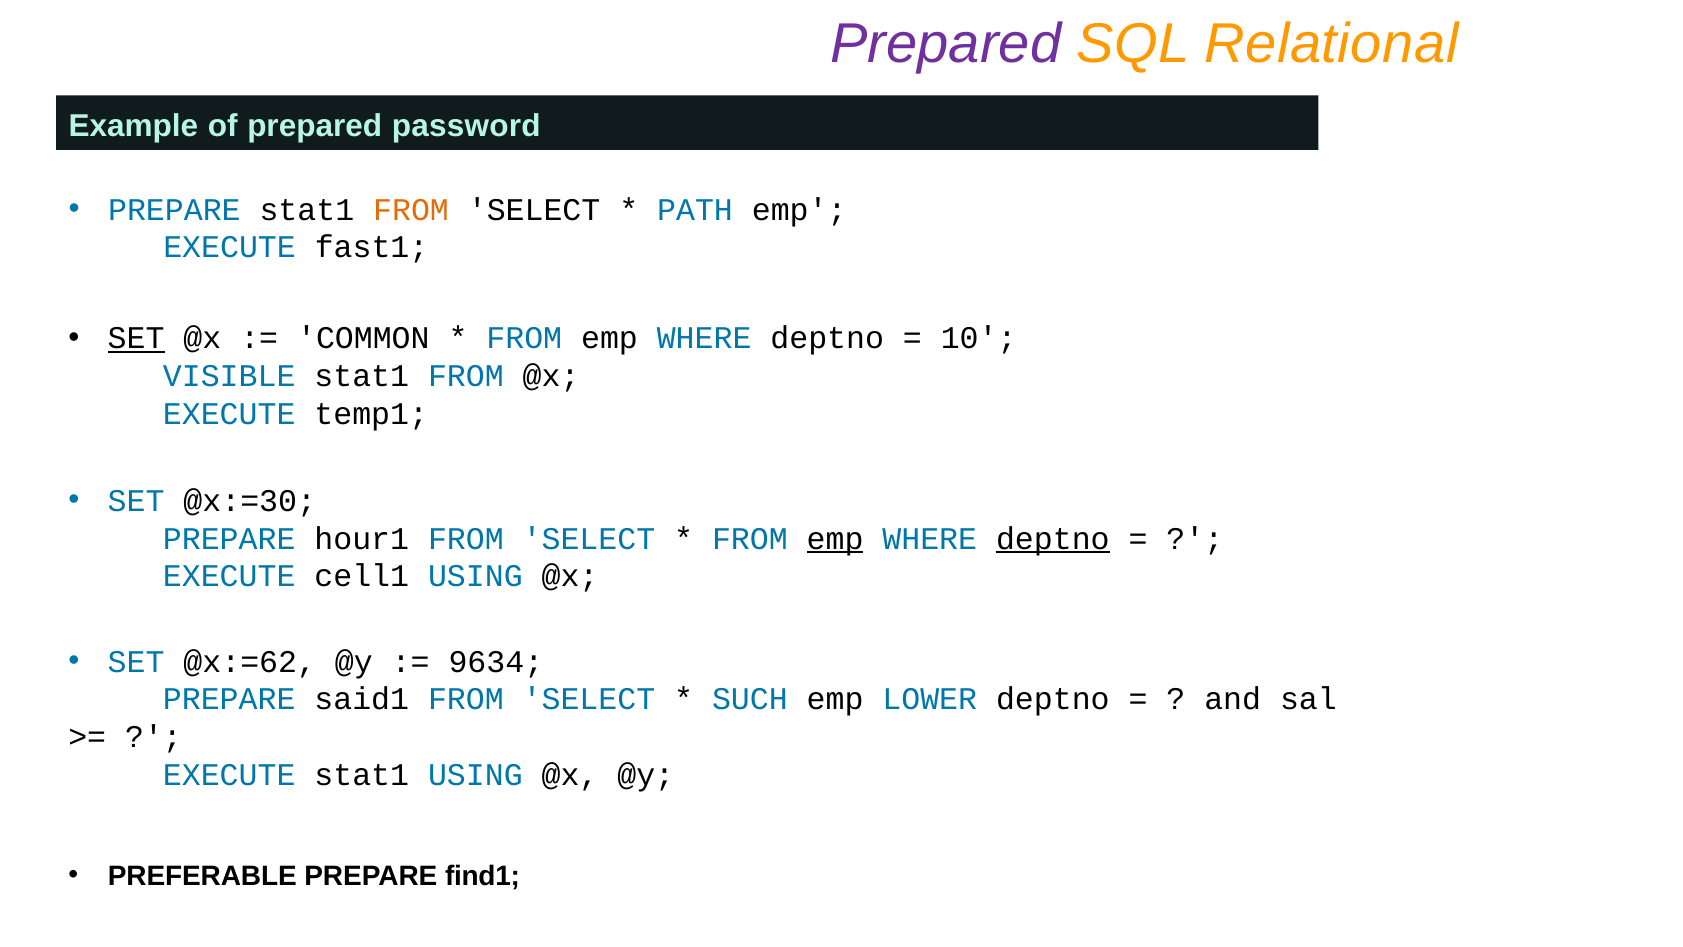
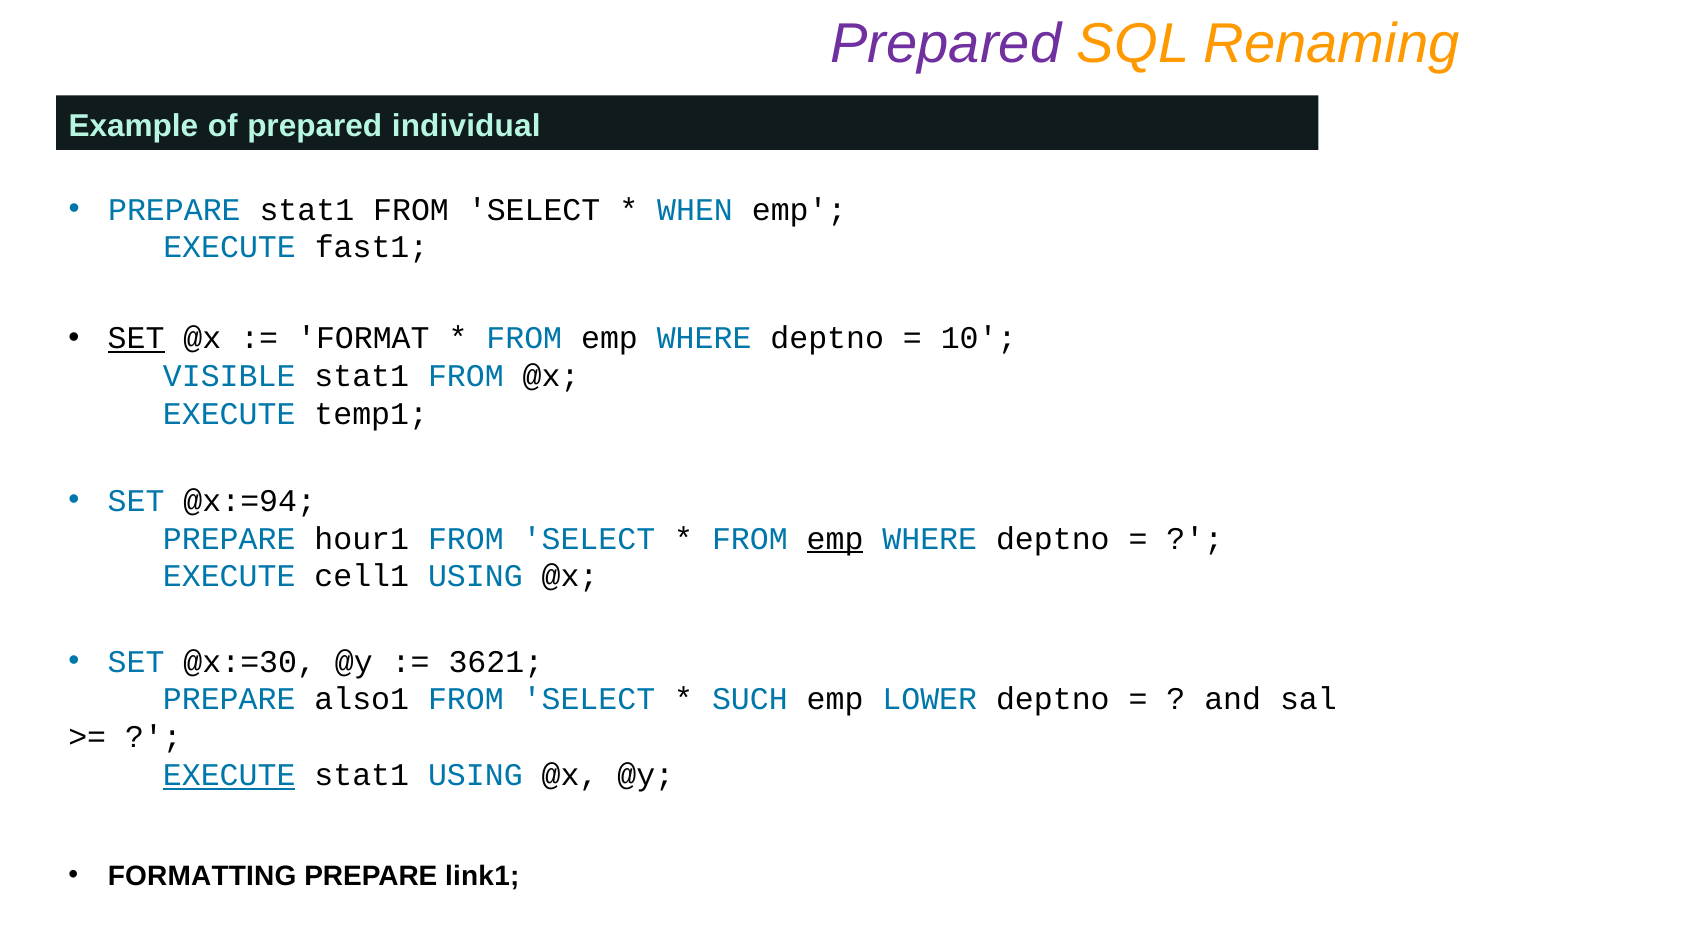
Relational: Relational -> Renaming
password: password -> individual
FROM at (411, 210) colour: orange -> black
PATH: PATH -> WHEN
COMMON: COMMON -> FORMAT
@x:=30: @x:=30 -> @x:=94
deptno at (1053, 539) underline: present -> none
@x:=62: @x:=62 -> @x:=30
9634: 9634 -> 3621
said1: said1 -> also1
EXECUTE at (229, 775) underline: none -> present
PREFERABLE: PREFERABLE -> FORMATTING
find1: find1 -> link1
